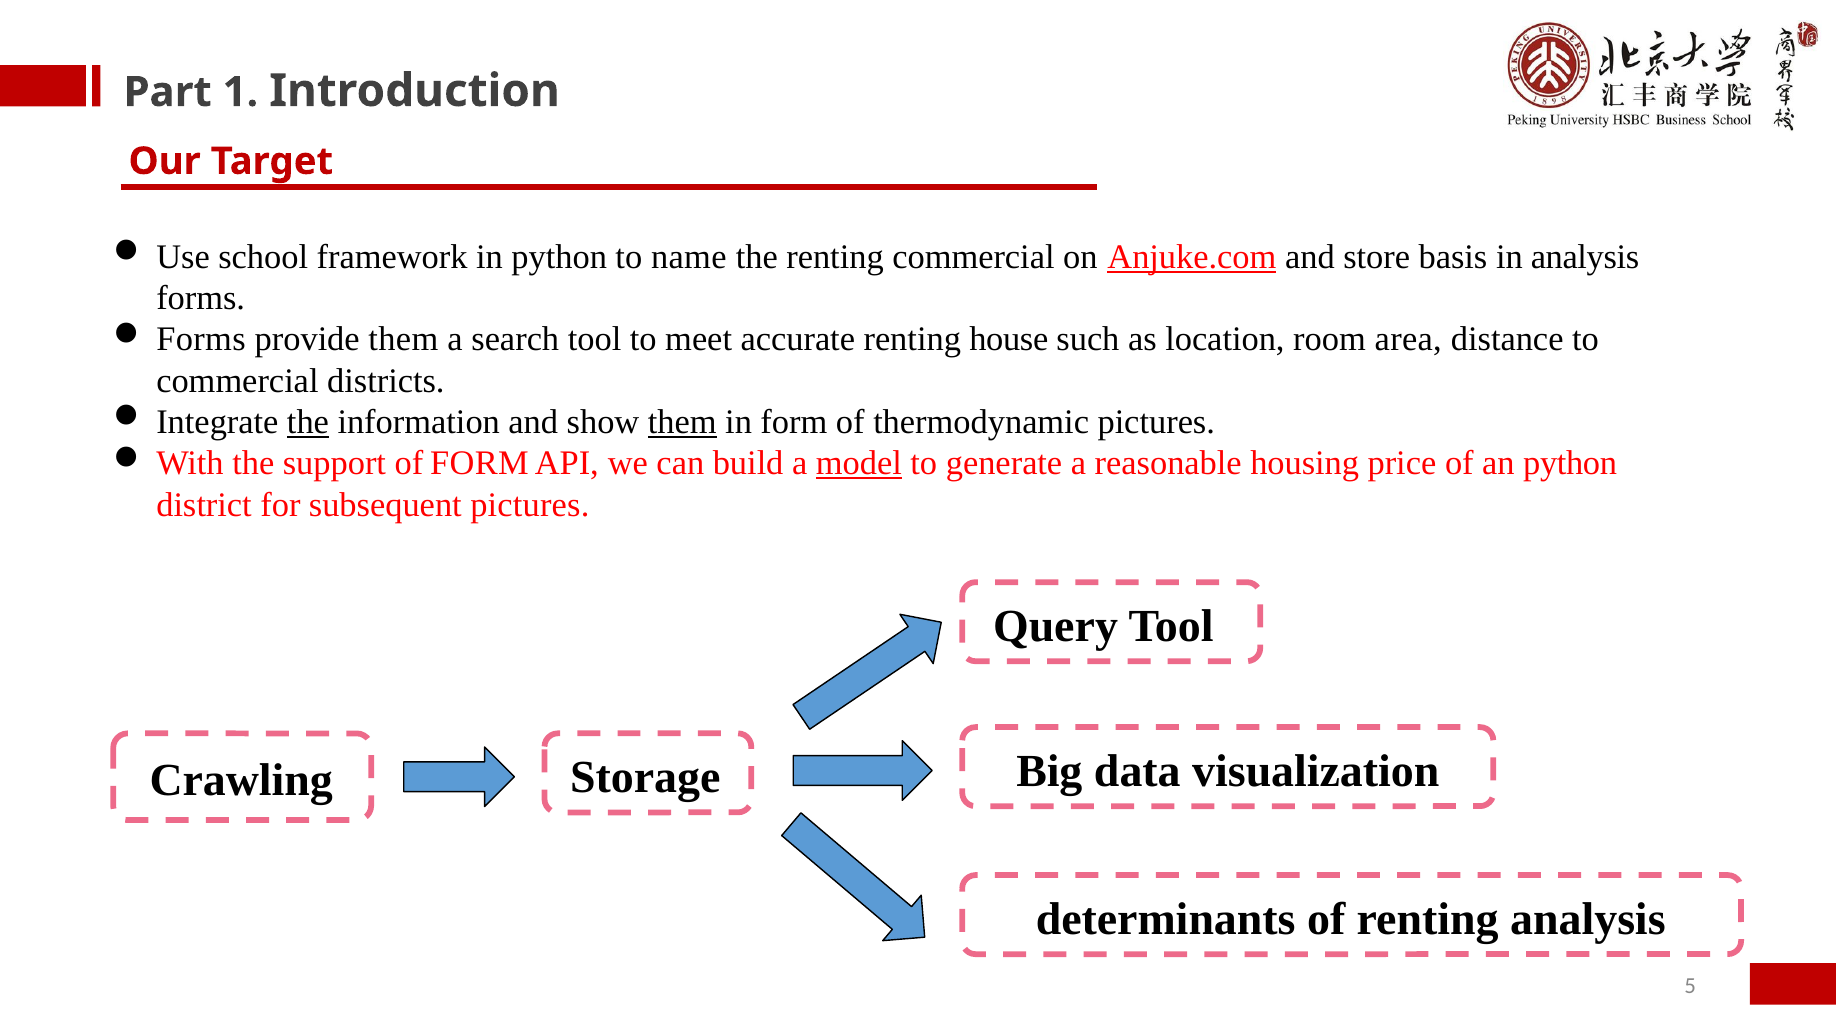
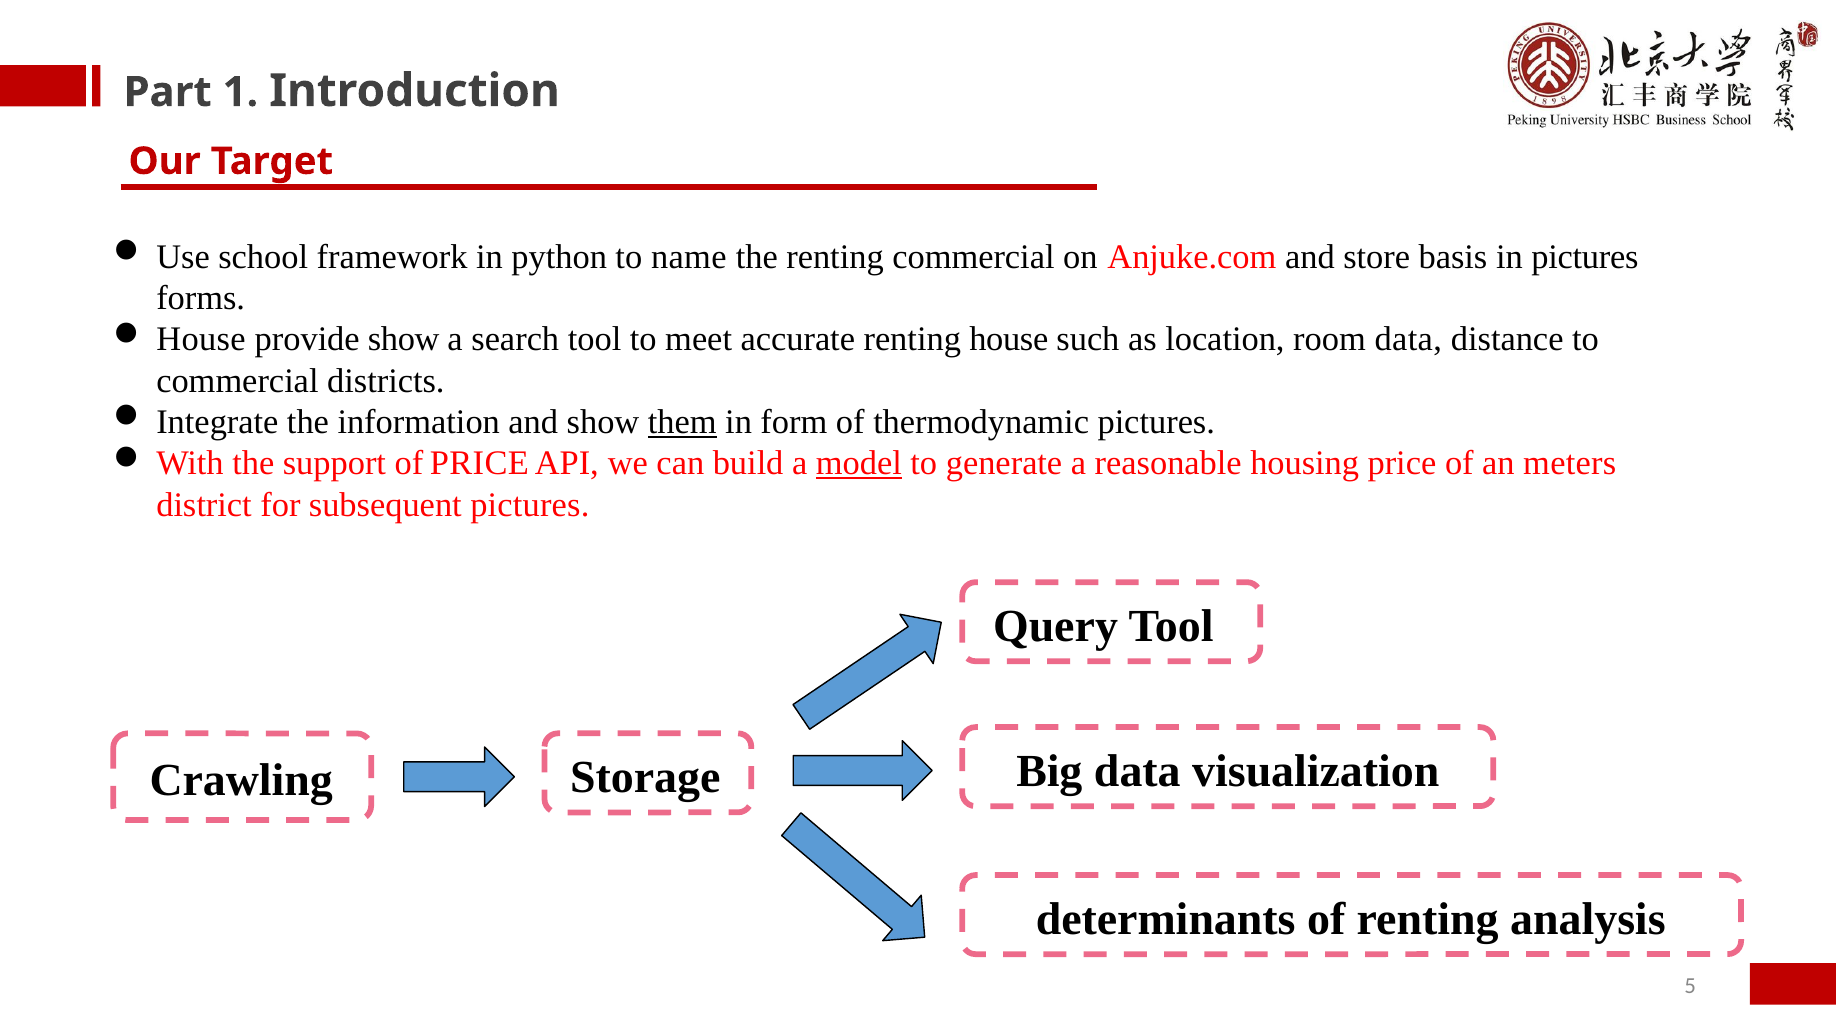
Anjuke.com underline: present -> none
in analysis: analysis -> pictures
Forms at (201, 339): Forms -> House
provide them: them -> show
room area: area -> data
the at (308, 422) underline: present -> none
of FORM: FORM -> PRICE
an python: python -> meters
